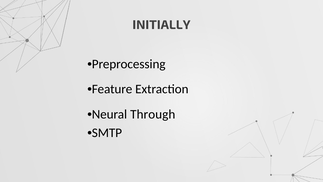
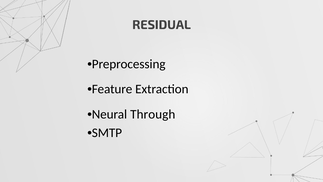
INITIALLY: INITIALLY -> RESIDUAL
